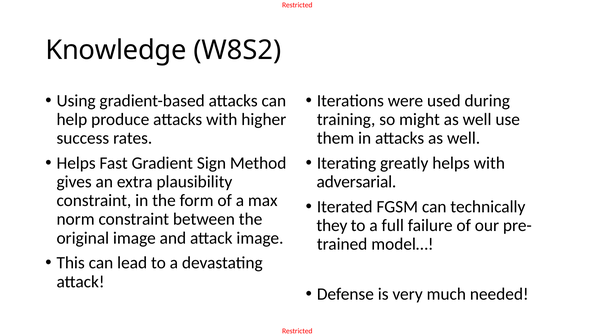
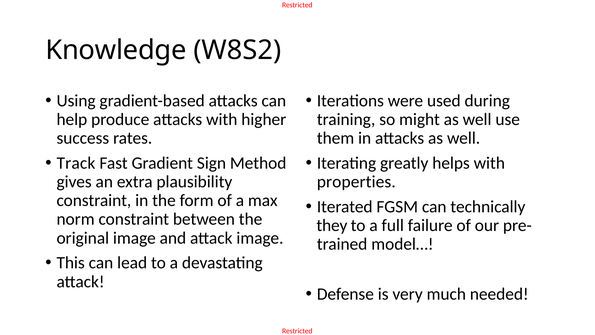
Helps at (76, 163): Helps -> Track
adversarial: adversarial -> properties
